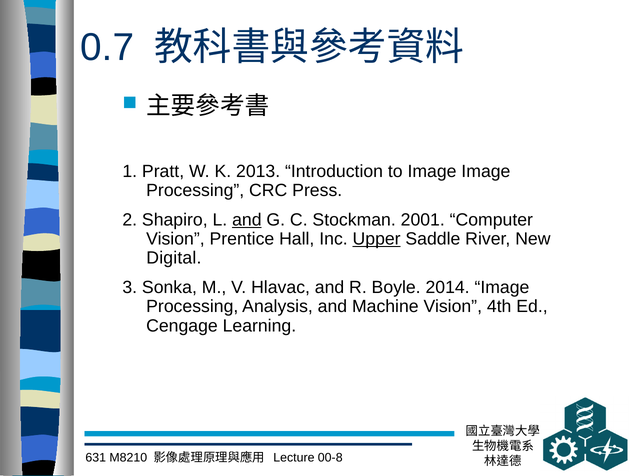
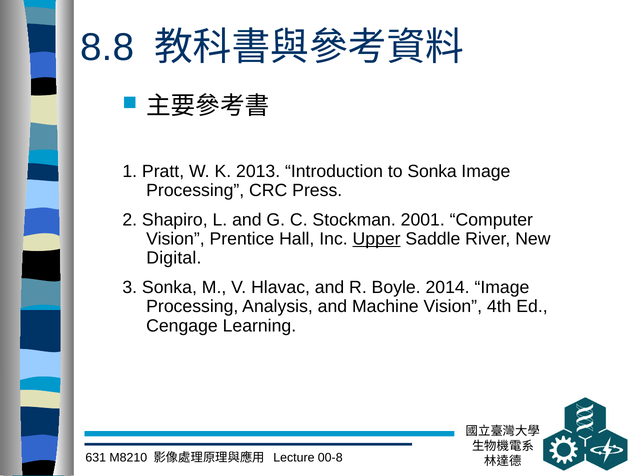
0.7: 0.7 -> 8.8
to Image: Image -> Sonka
and at (247, 220) underline: present -> none
